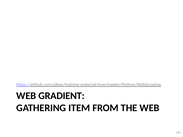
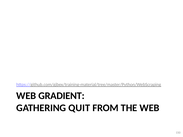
ITEM: ITEM -> QUIT
